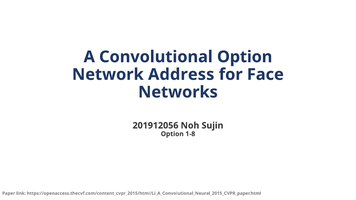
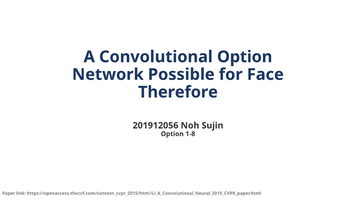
Address: Address -> Possible
Networks: Networks -> Therefore
